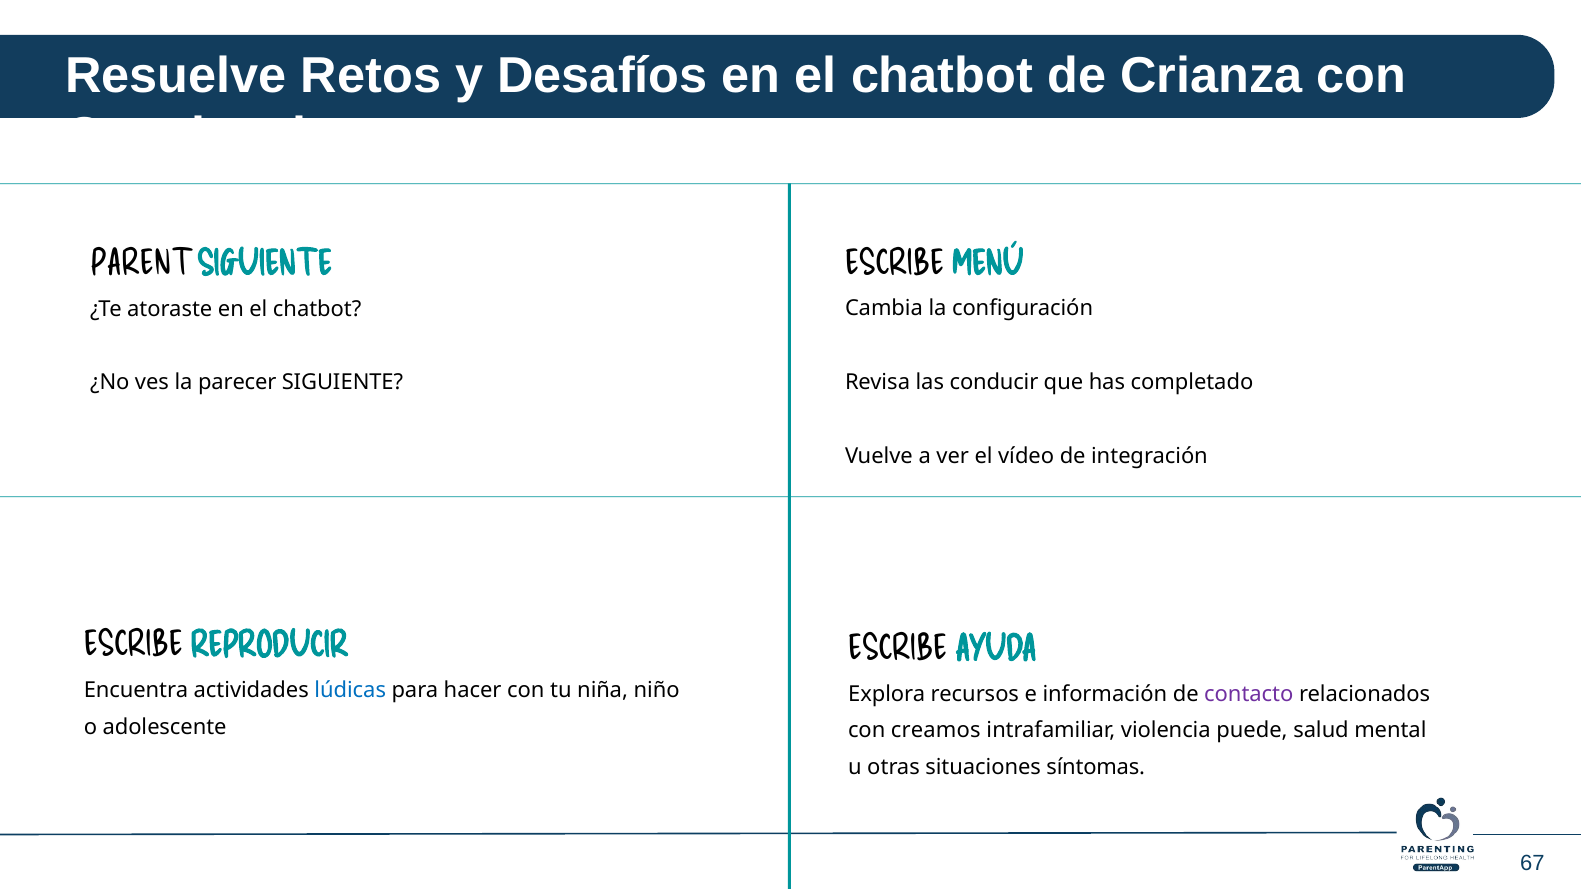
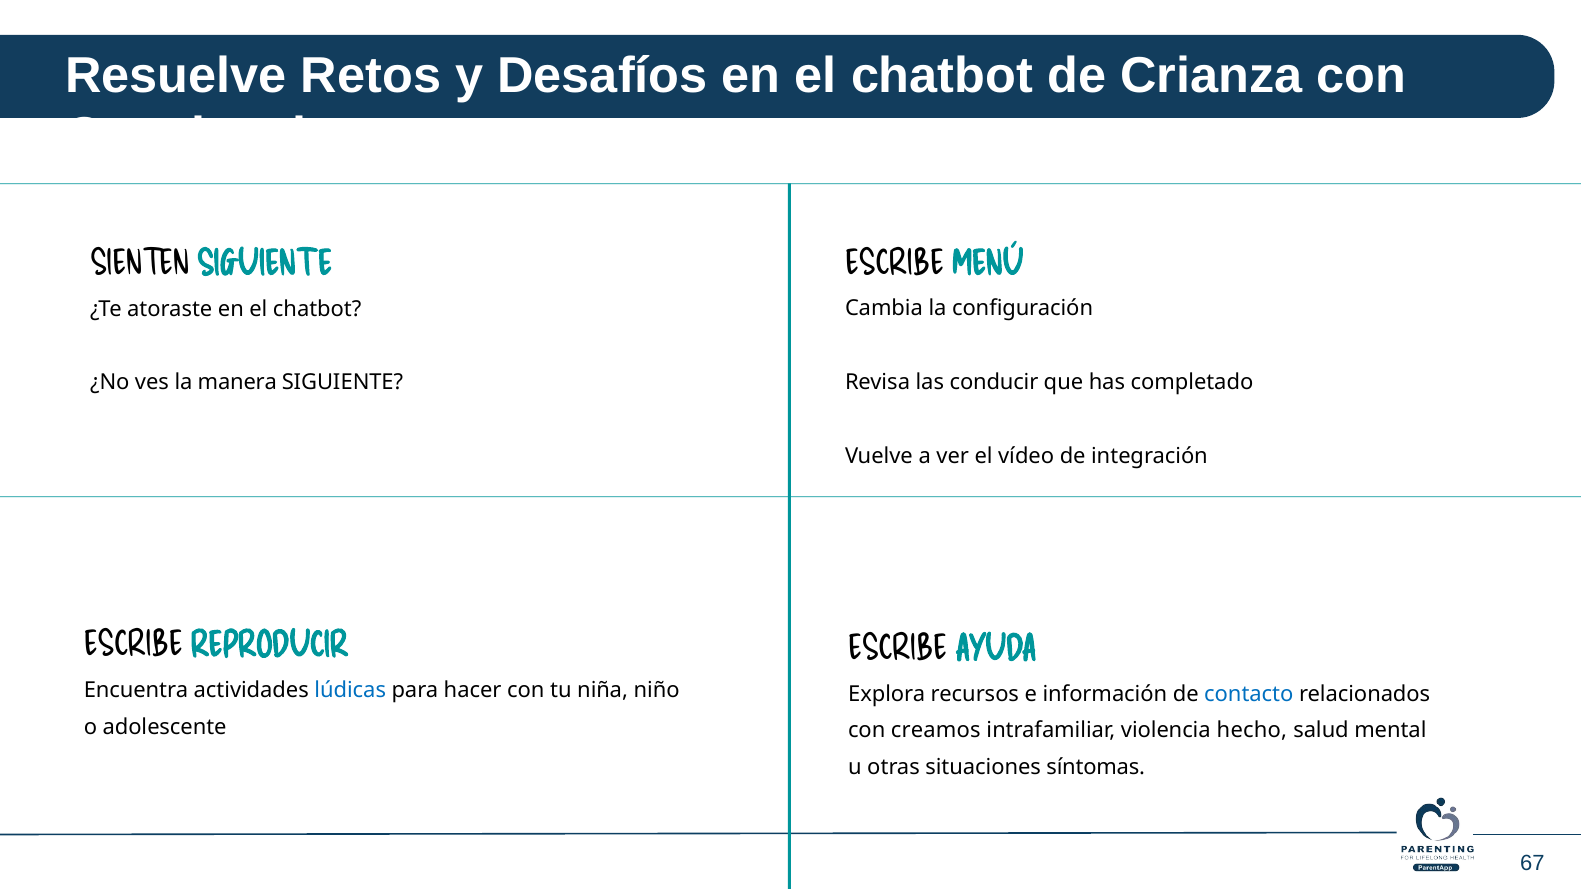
PARENT: PARENT -> SIENTEN
parecer: parecer -> manera
contacto colour: purple -> blue
puede: puede -> hecho
